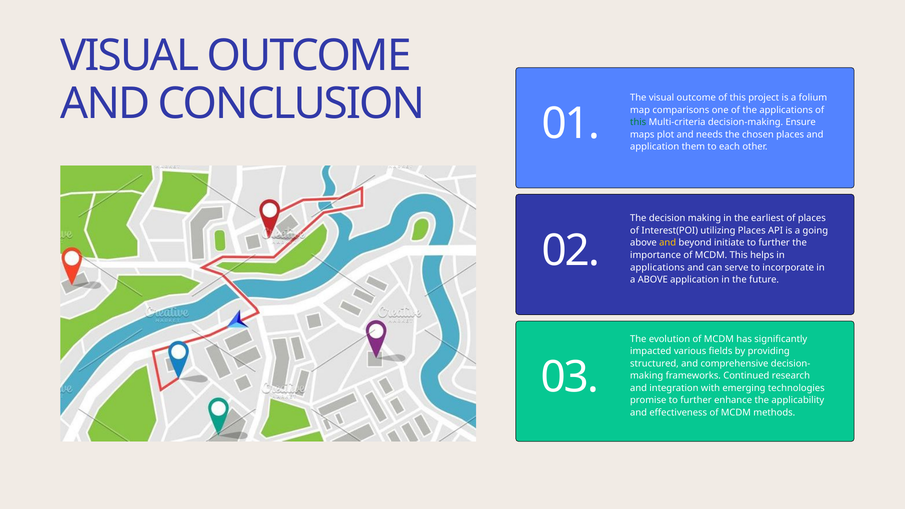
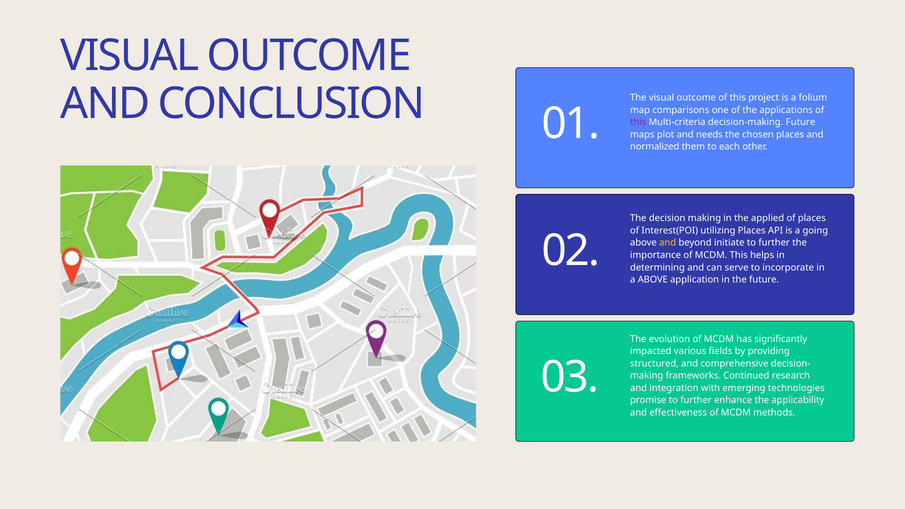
this at (638, 122) colour: green -> purple
decision-making Ensure: Ensure -> Future
application at (655, 147): application -> normalized
earliest: earliest -> applied
applications at (657, 267): applications -> determining
